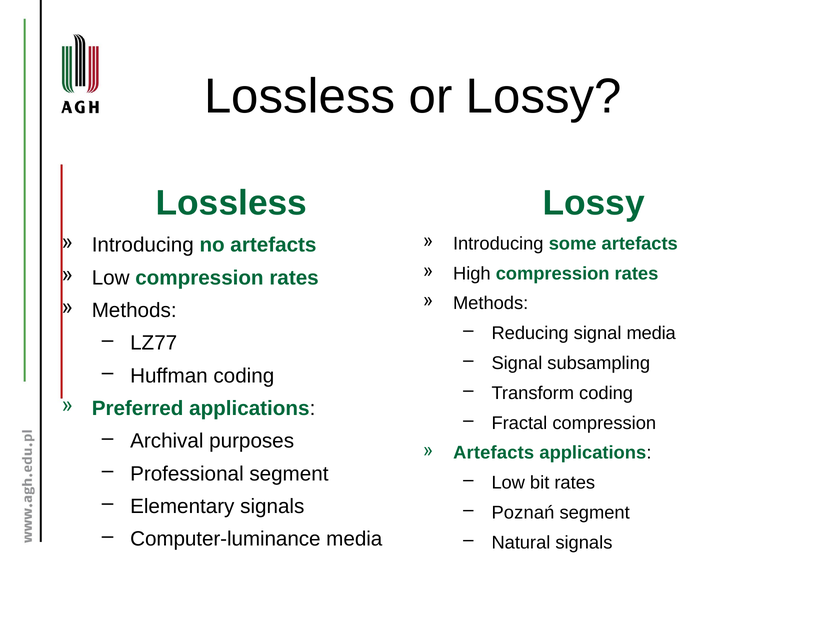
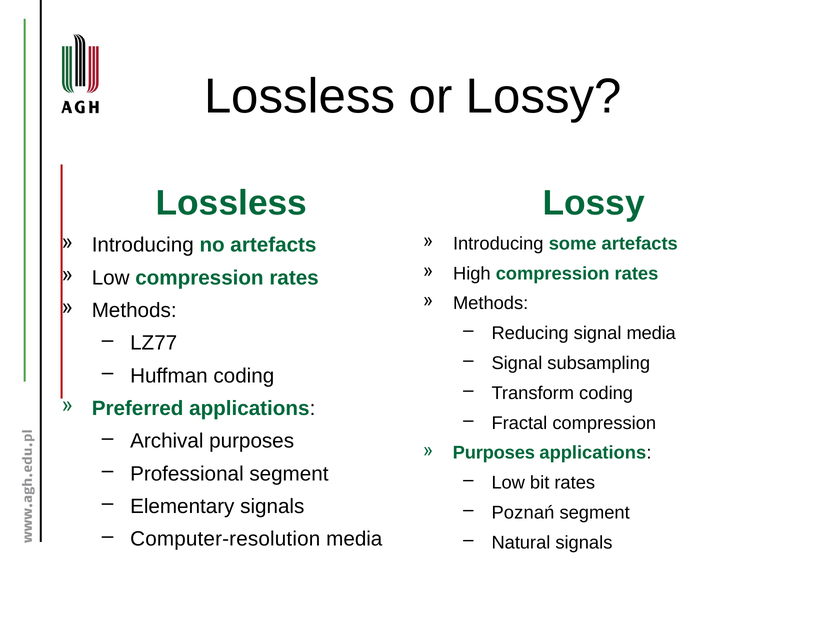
Artefacts at (494, 453): Artefacts -> Purposes
Computer-luminance: Computer-luminance -> Computer-resolution
